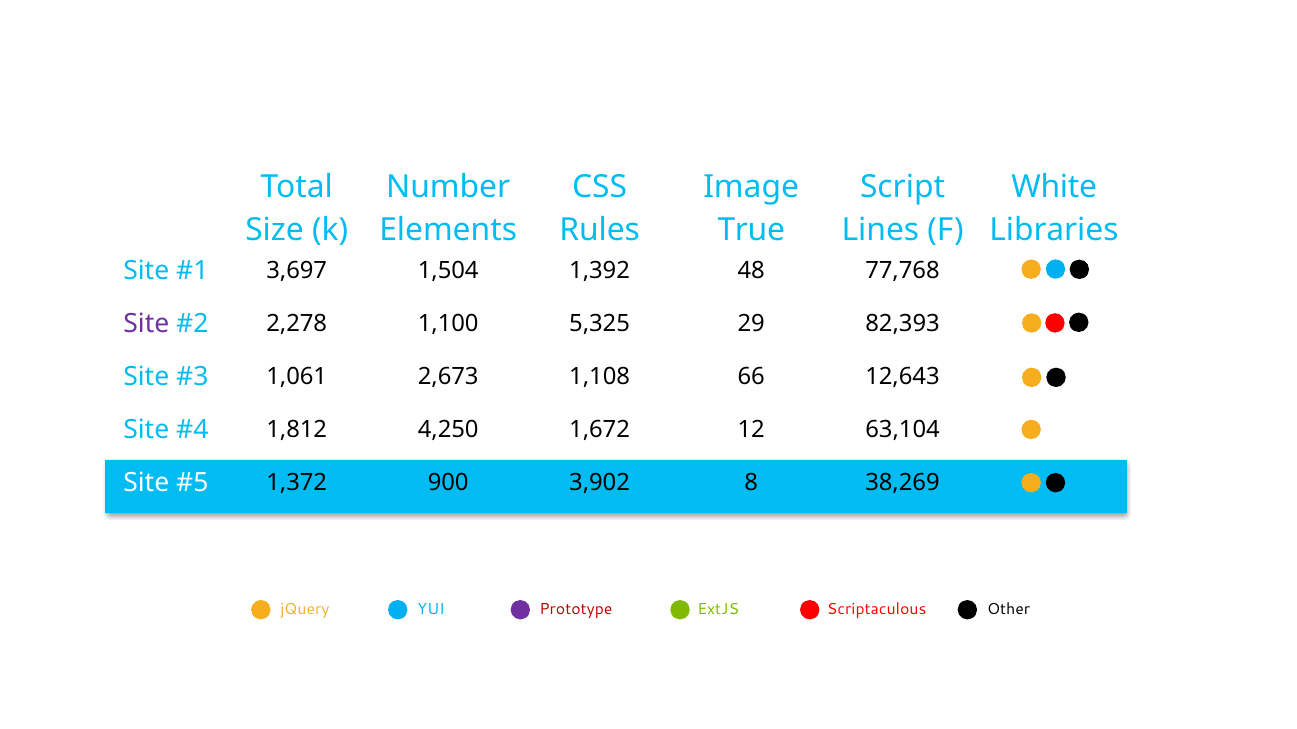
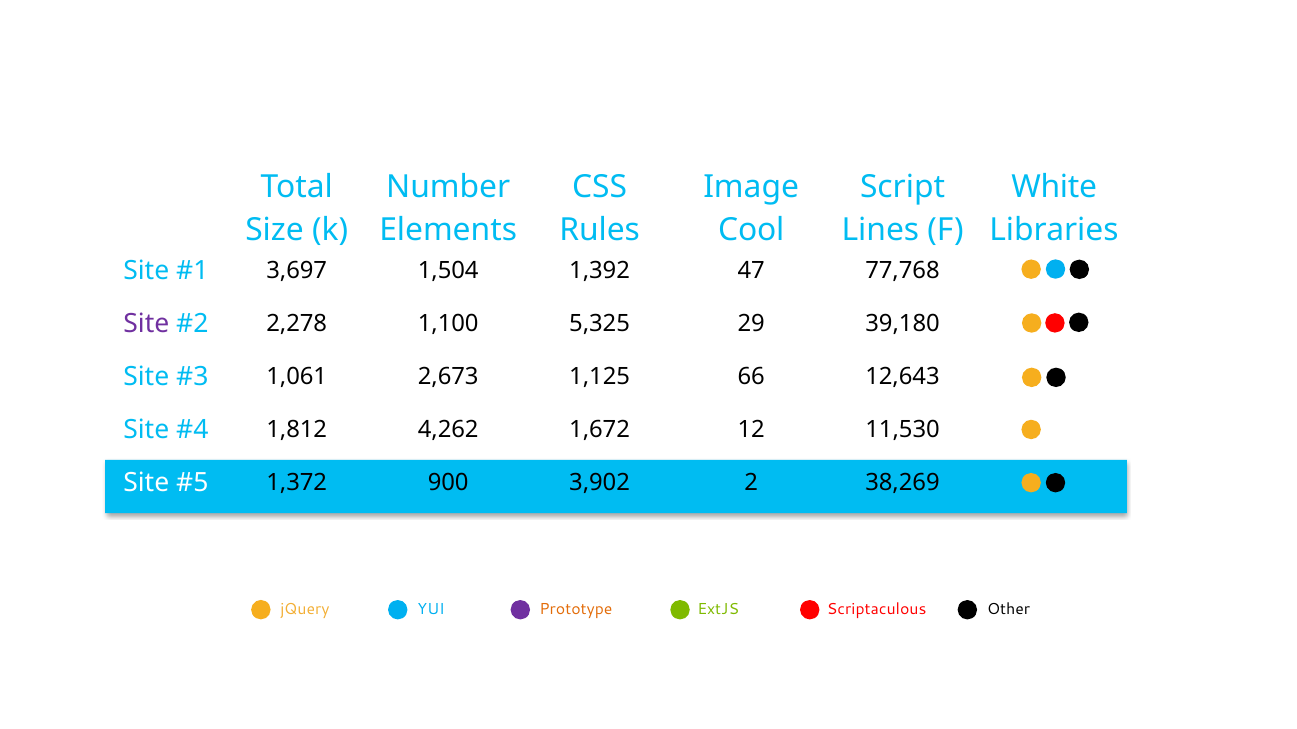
True: True -> Cool
48: 48 -> 47
82,393: 82,393 -> 39,180
1,108: 1,108 -> 1,125
4,250: 4,250 -> 4,262
63,104: 63,104 -> 11,530
8: 8 -> 2
Prototype colour: red -> orange
